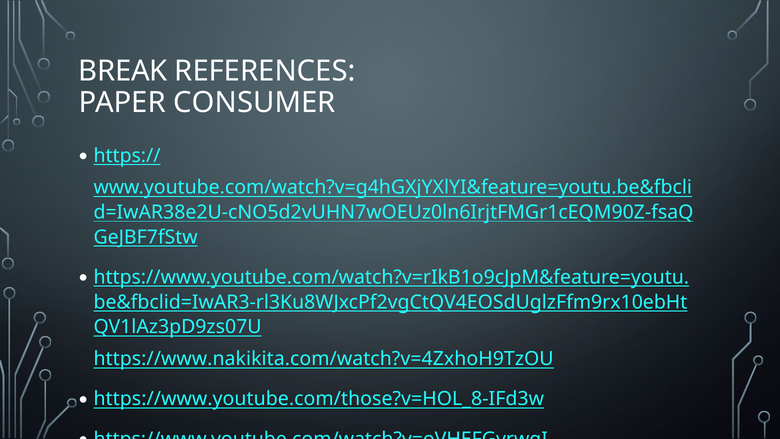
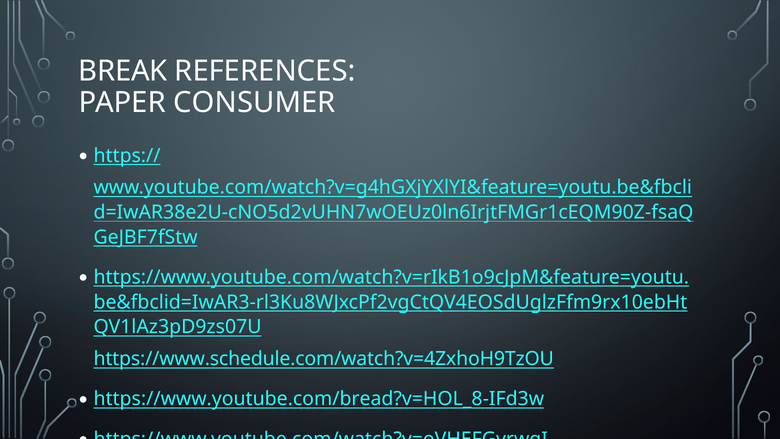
https://www.nakikita.com/watch?v=4ZxhoH9TzOU: https://www.nakikita.com/watch?v=4ZxhoH9TzOU -> https://www.schedule.com/watch?v=4ZxhoH9TzOU
https://www.youtube.com/those?v=HOL_8-IFd3w: https://www.youtube.com/those?v=HOL_8-IFd3w -> https://www.youtube.com/bread?v=HOL_8-IFd3w
